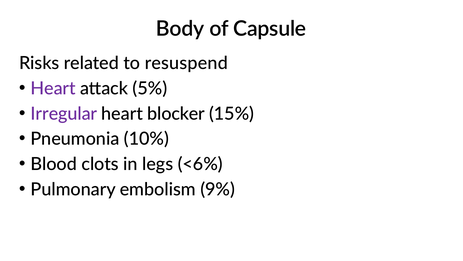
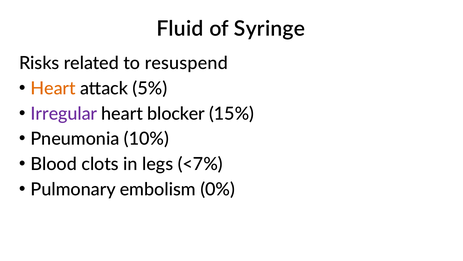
Body: Body -> Fluid
Capsule: Capsule -> Syringe
Heart at (53, 88) colour: purple -> orange
<6%: <6% -> <7%
9%: 9% -> 0%
